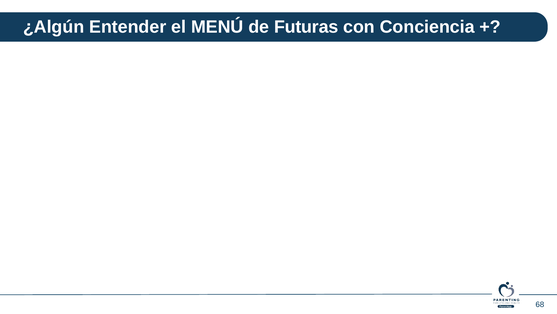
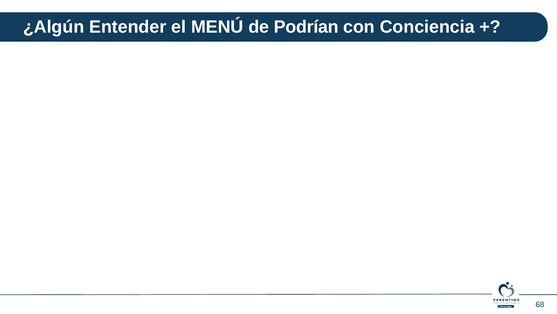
Futuras: Futuras -> Podrían
